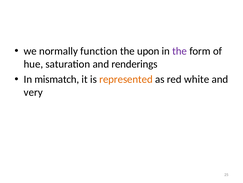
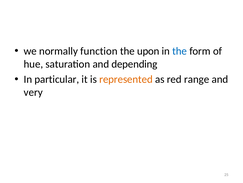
the at (180, 51) colour: purple -> blue
renderings: renderings -> depending
mismatch: mismatch -> particular
white: white -> range
